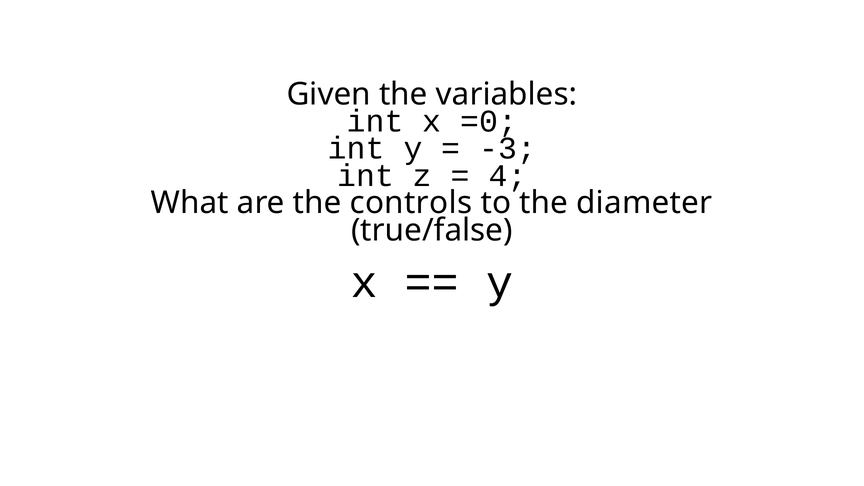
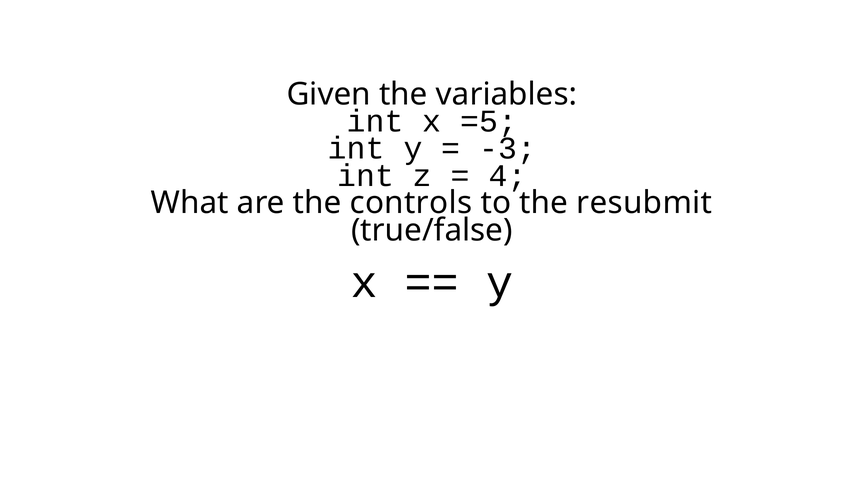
=0: =0 -> =5
diameter: diameter -> resubmit
